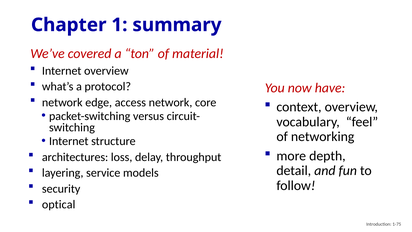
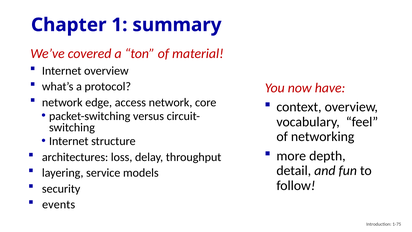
optical: optical -> events
